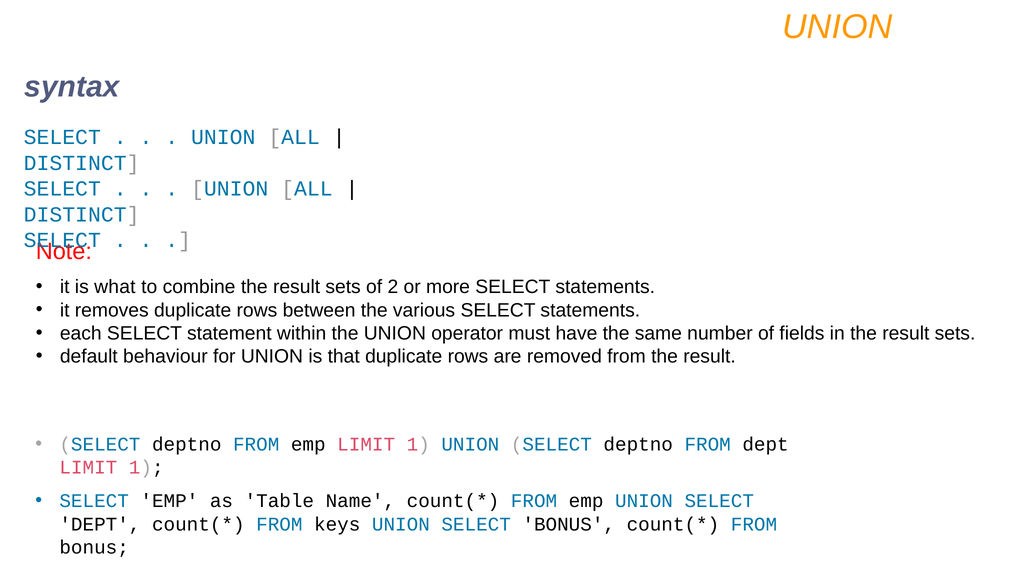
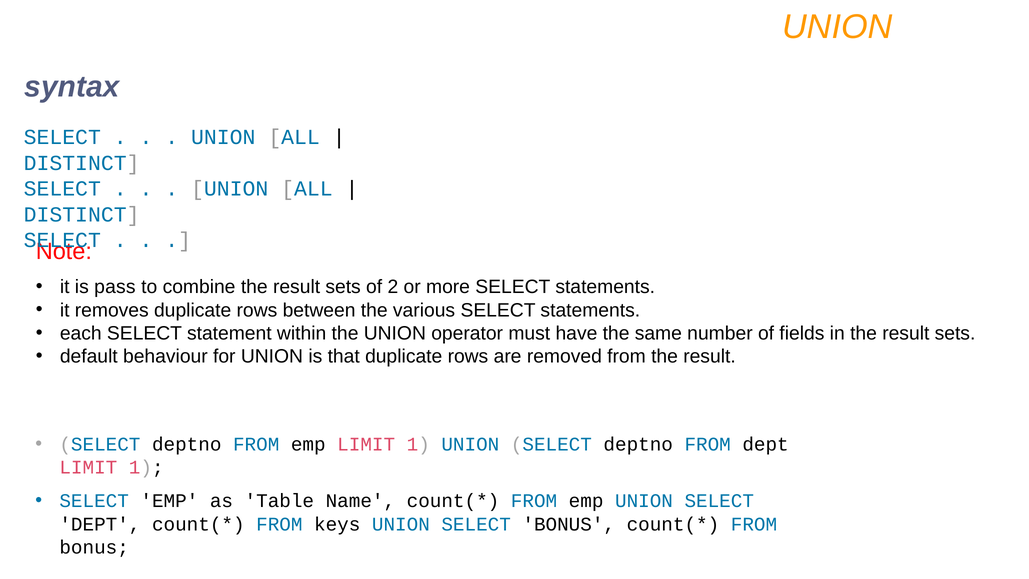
what: what -> pass
